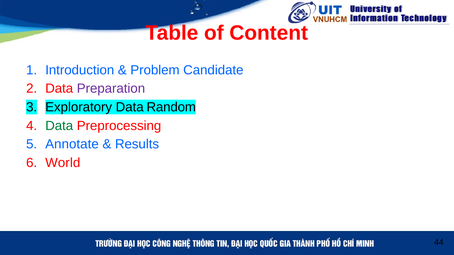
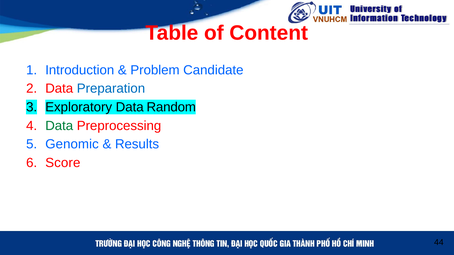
Preparation colour: purple -> blue
Annotate: Annotate -> Genomic
World: World -> Score
